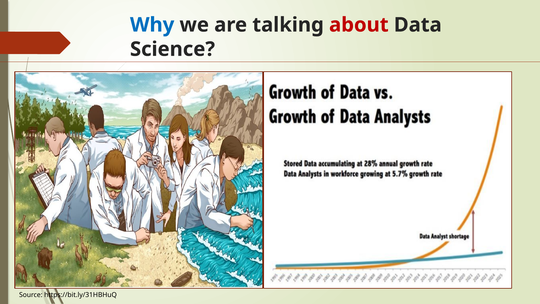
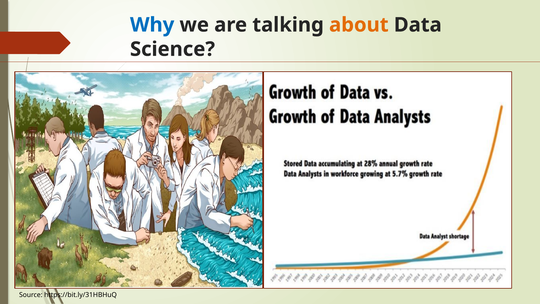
about colour: red -> orange
